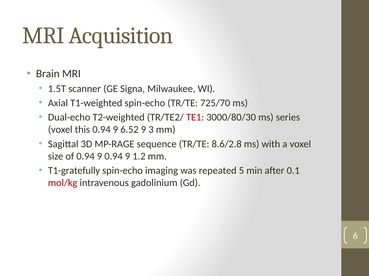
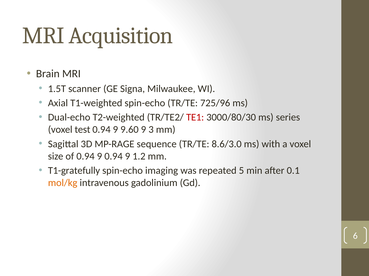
725/70: 725/70 -> 725/96
this: this -> test
6.52: 6.52 -> 9.60
8.6/2.8: 8.6/2.8 -> 8.6/3.0
mol/kg colour: red -> orange
